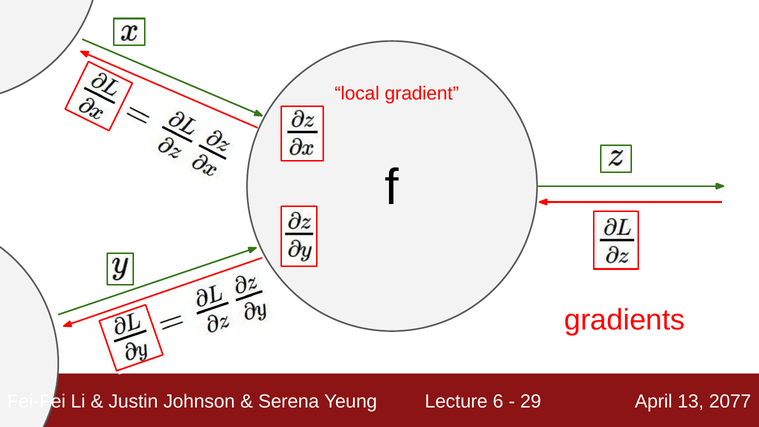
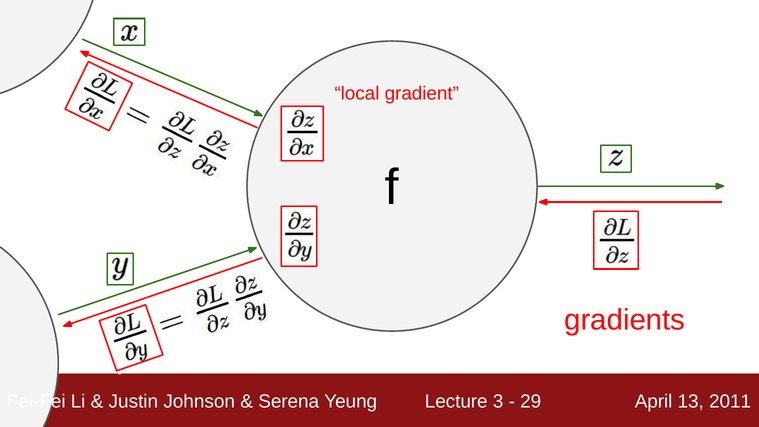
6: 6 -> 3
2077: 2077 -> 2011
